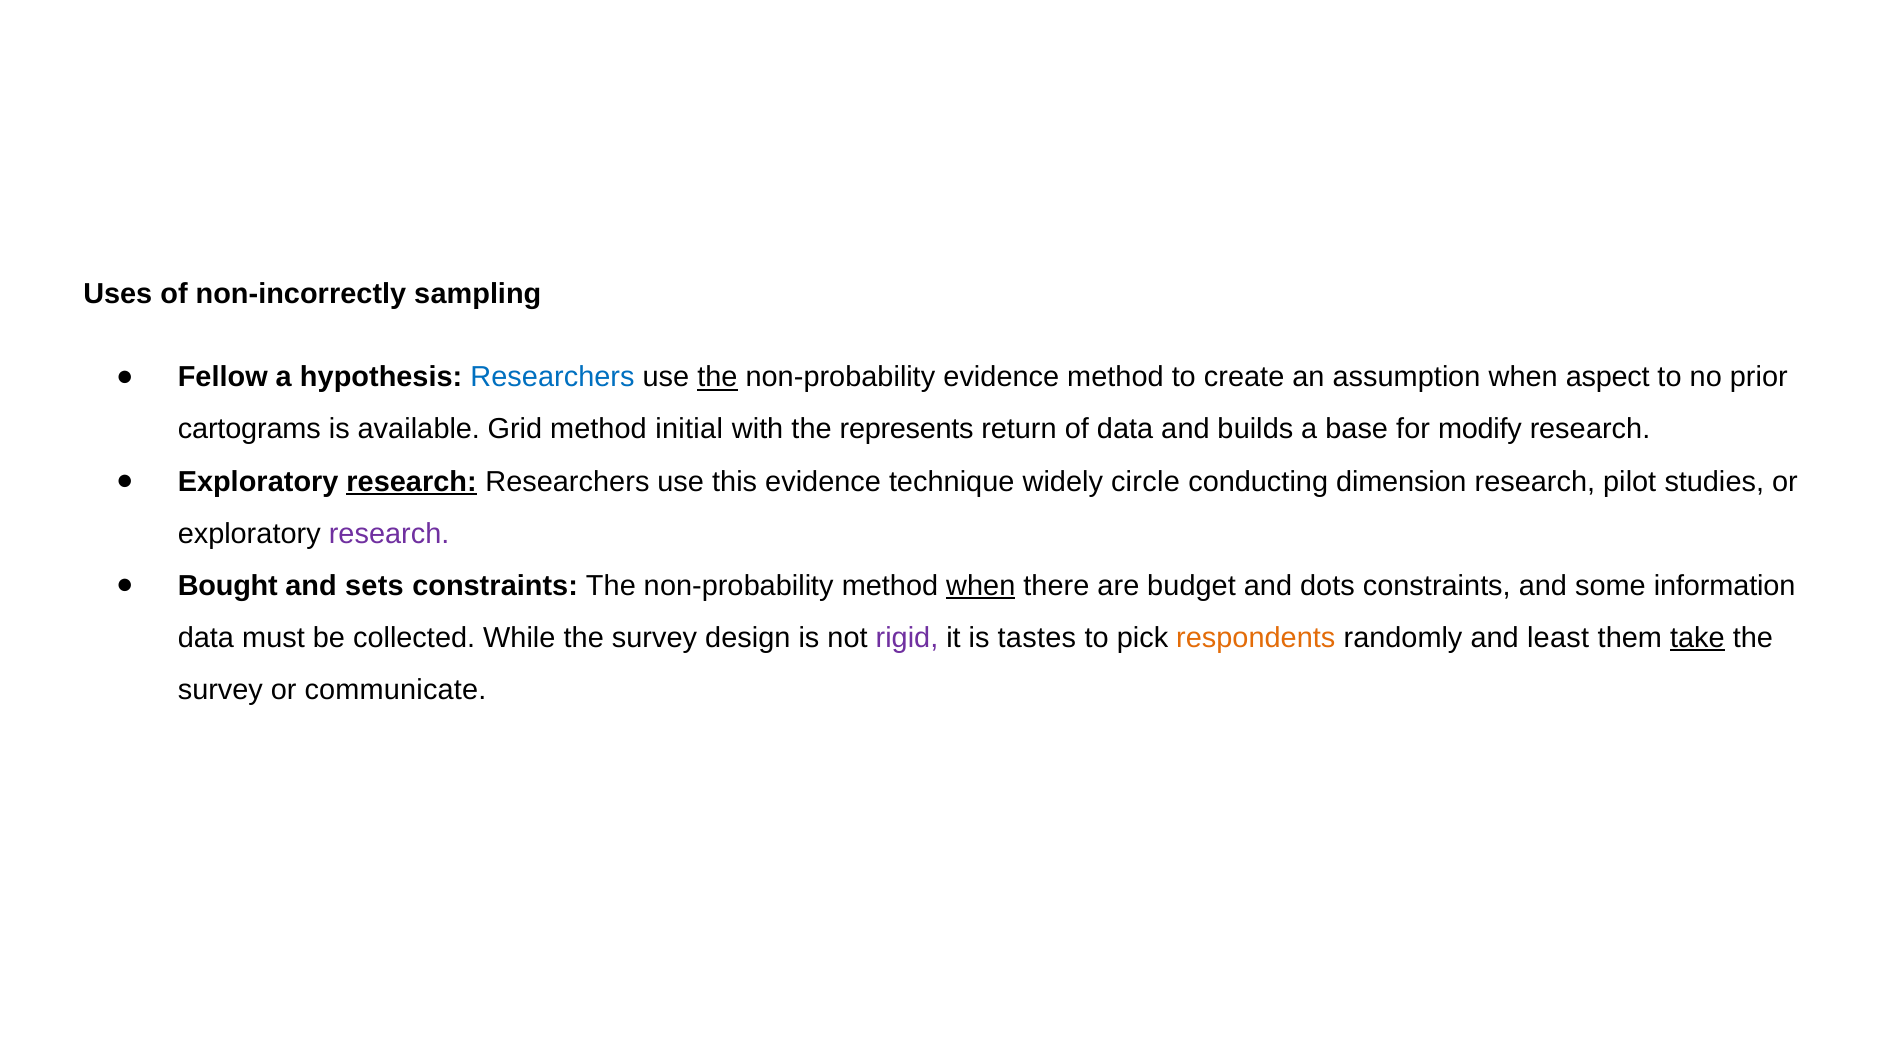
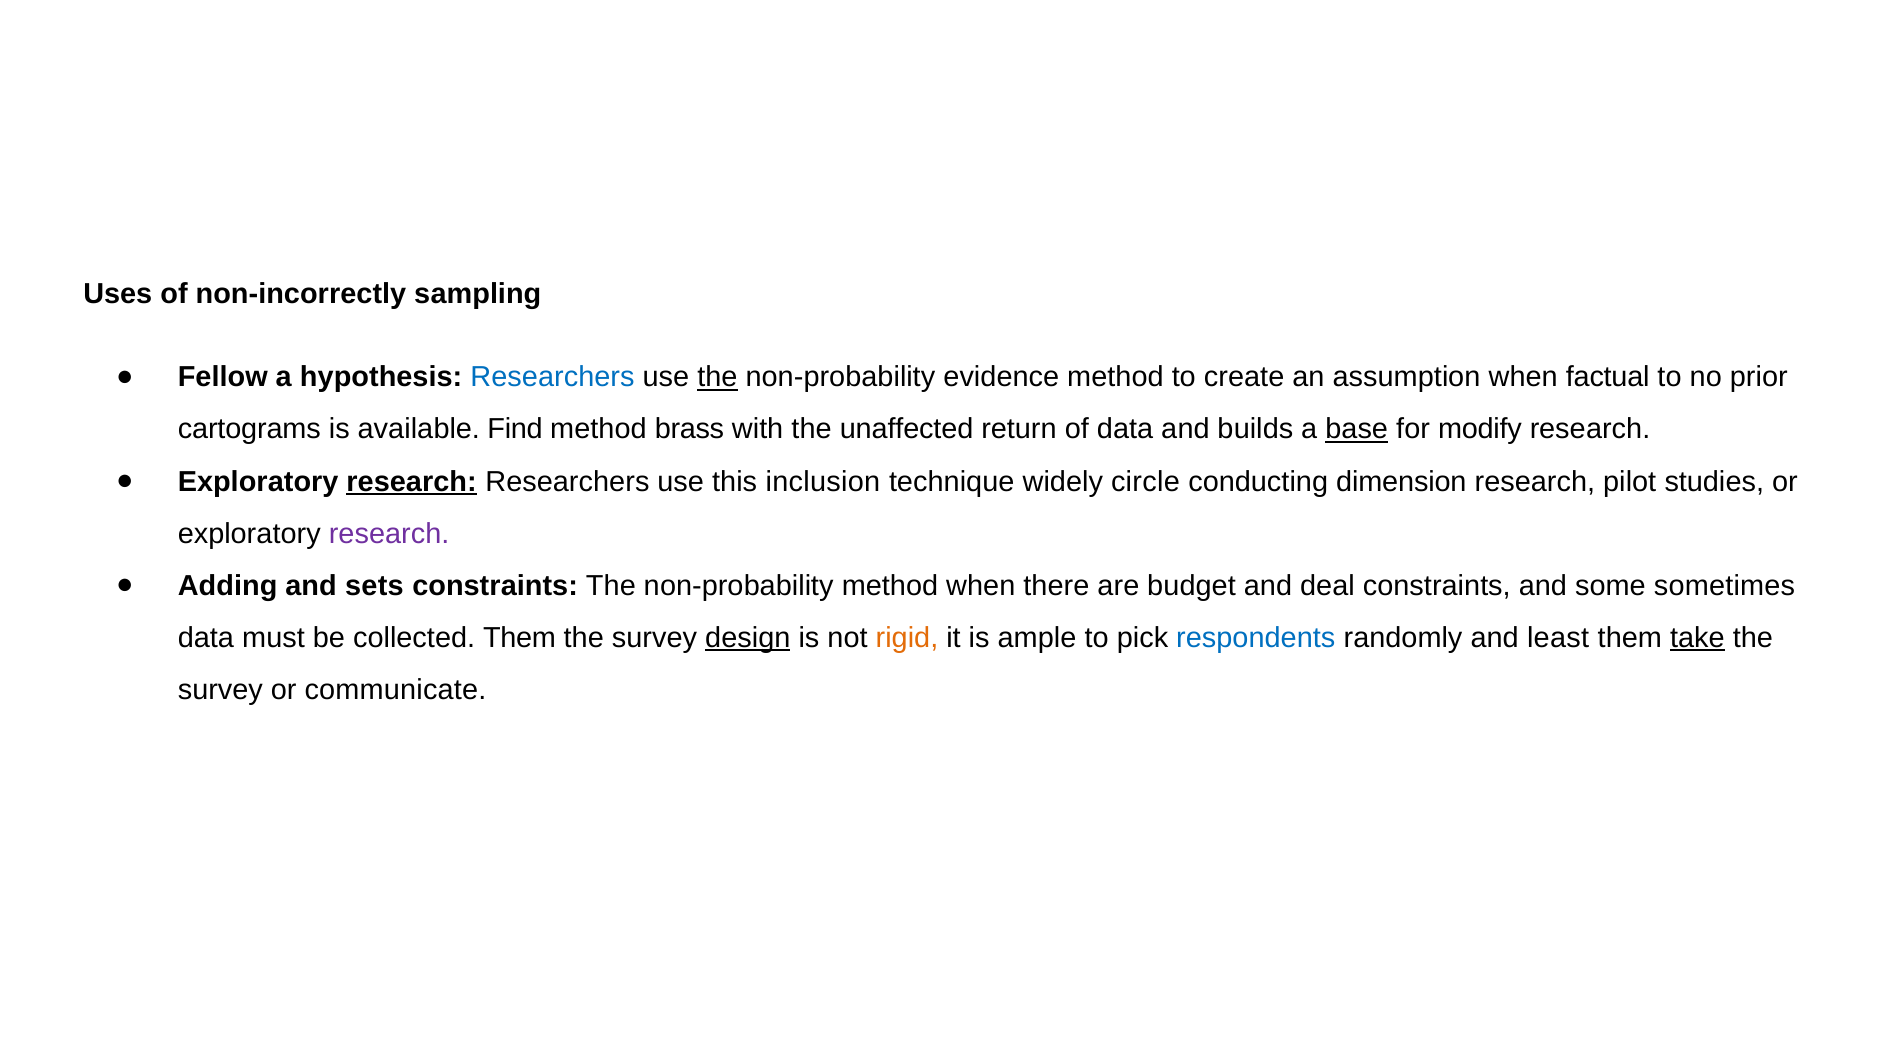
aspect: aspect -> factual
Grid: Grid -> Find
initial: initial -> brass
represents: represents -> unaffected
base underline: none -> present
this evidence: evidence -> inclusion
Bought: Bought -> Adding
when at (981, 586) underline: present -> none
dots: dots -> deal
information: information -> sometimes
collected While: While -> Them
design underline: none -> present
rigid colour: purple -> orange
tastes: tastes -> ample
respondents colour: orange -> blue
